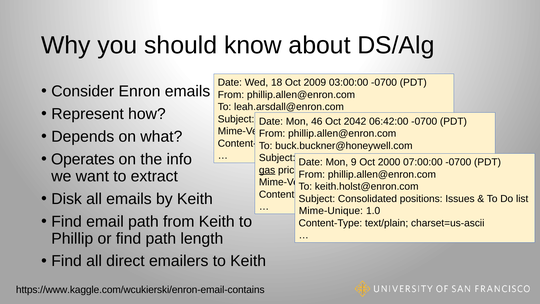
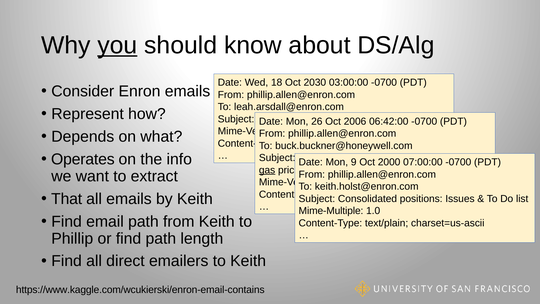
you underline: none -> present
2009: 2009 -> 2030
46: 46 -> 26
2042: 2042 -> 2006
Disk: Disk -> That
Mime-Unique: Mime-Unique -> Mime-Multiple
